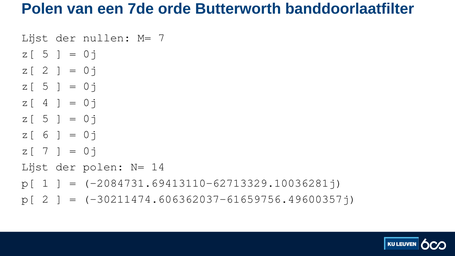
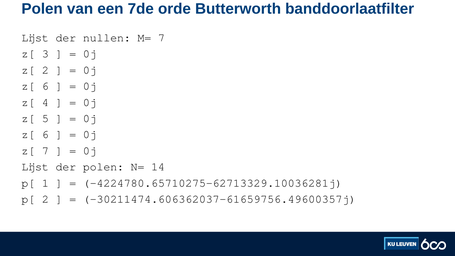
5 at (45, 54): 5 -> 3
5 at (45, 86): 5 -> 6
-2084731.69413110-62713329.10036281j: -2084731.69413110-62713329.10036281j -> -4224780.65710275-62713329.10036281j
